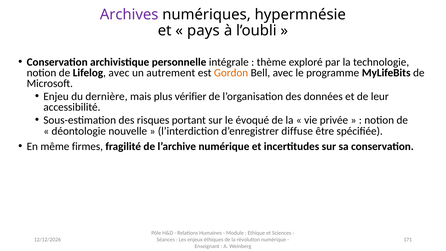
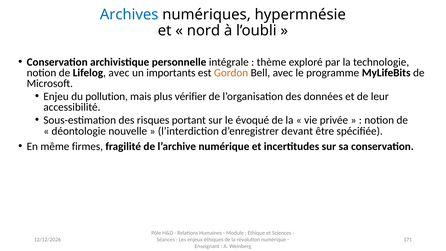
Archives colour: purple -> blue
pays: pays -> nord
autrement: autrement -> importants
dernière: dernière -> pollution
diffuse: diffuse -> devant
